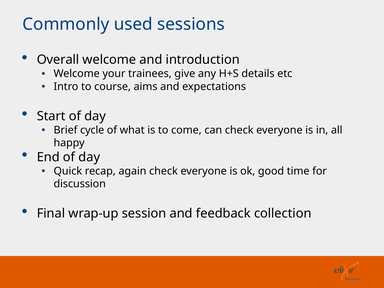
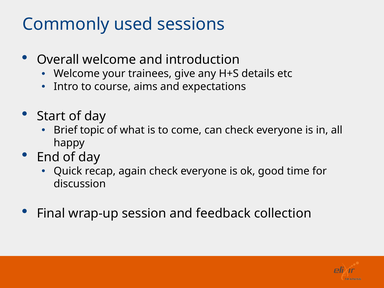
cycle: cycle -> topic
